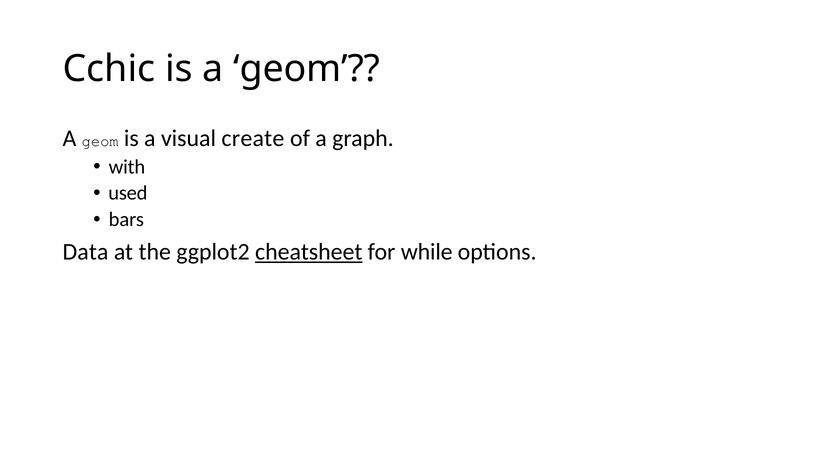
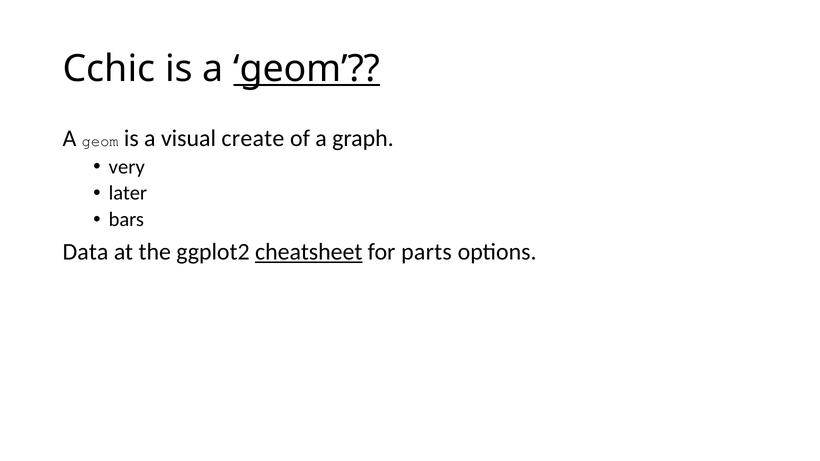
geom at (307, 69) underline: none -> present
with: with -> very
used: used -> later
while: while -> parts
